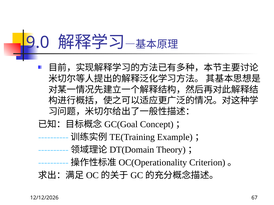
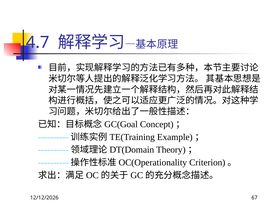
9.0: 9.0 -> 4.7
